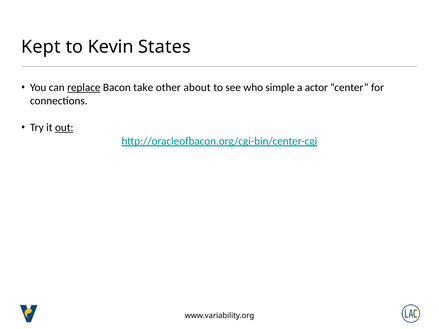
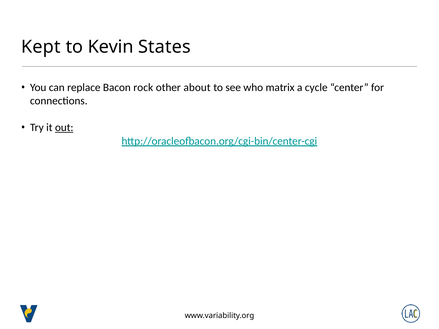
replace underline: present -> none
take: take -> rock
simple: simple -> matrix
actor: actor -> cycle
